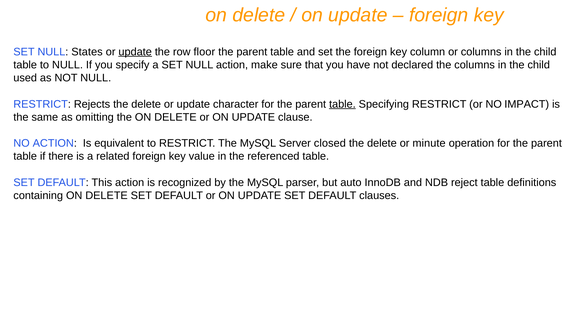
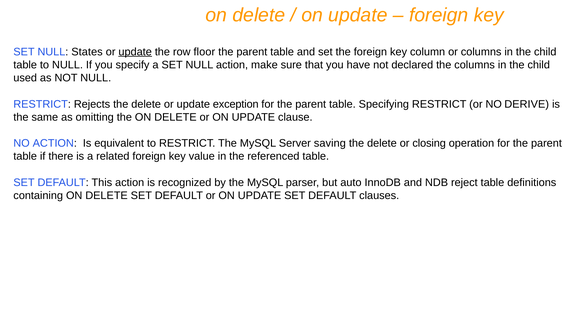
character: character -> exception
table at (342, 104) underline: present -> none
IMPACT: IMPACT -> DERIVE
closed: closed -> saving
minute: minute -> closing
